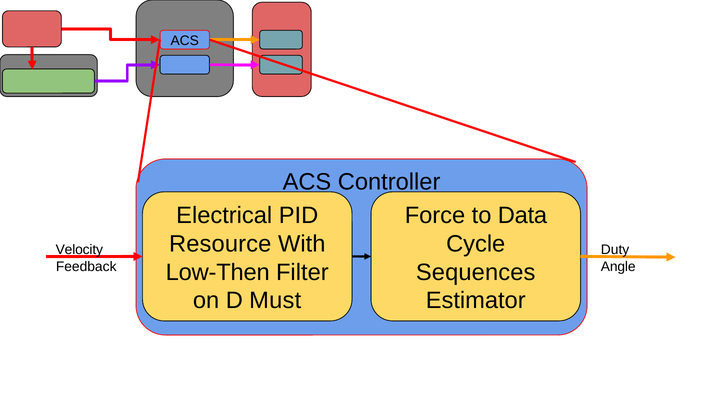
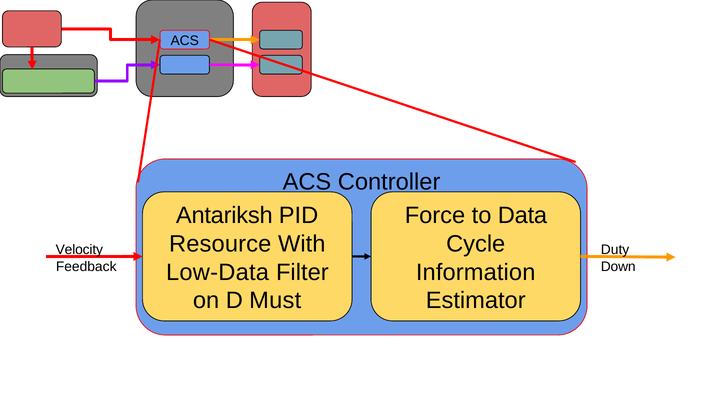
Electrical: Electrical -> Antariksh
Angle: Angle -> Down
Low-Then: Low-Then -> Low-Data
Sequences: Sequences -> Information
